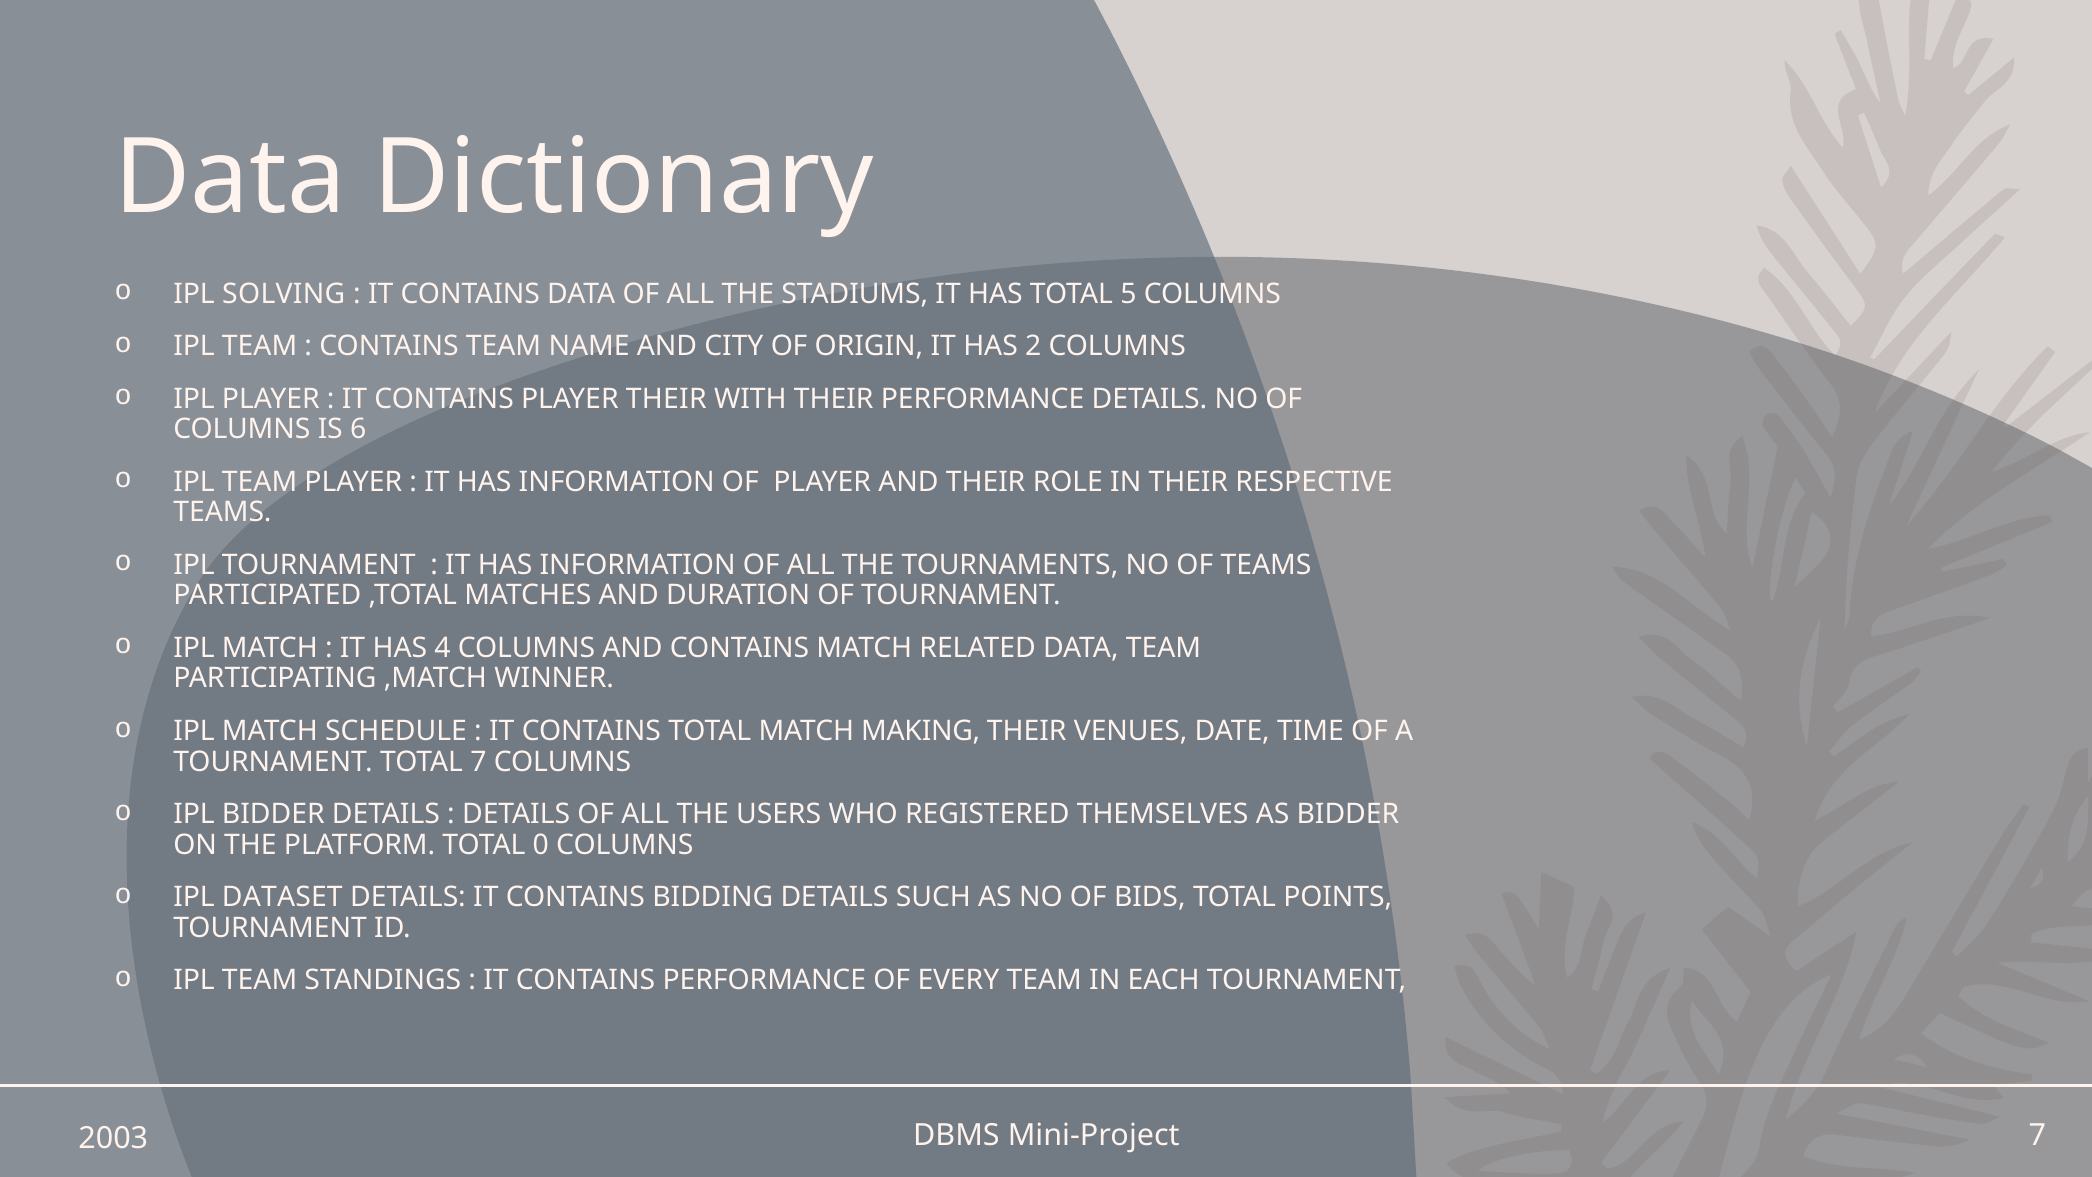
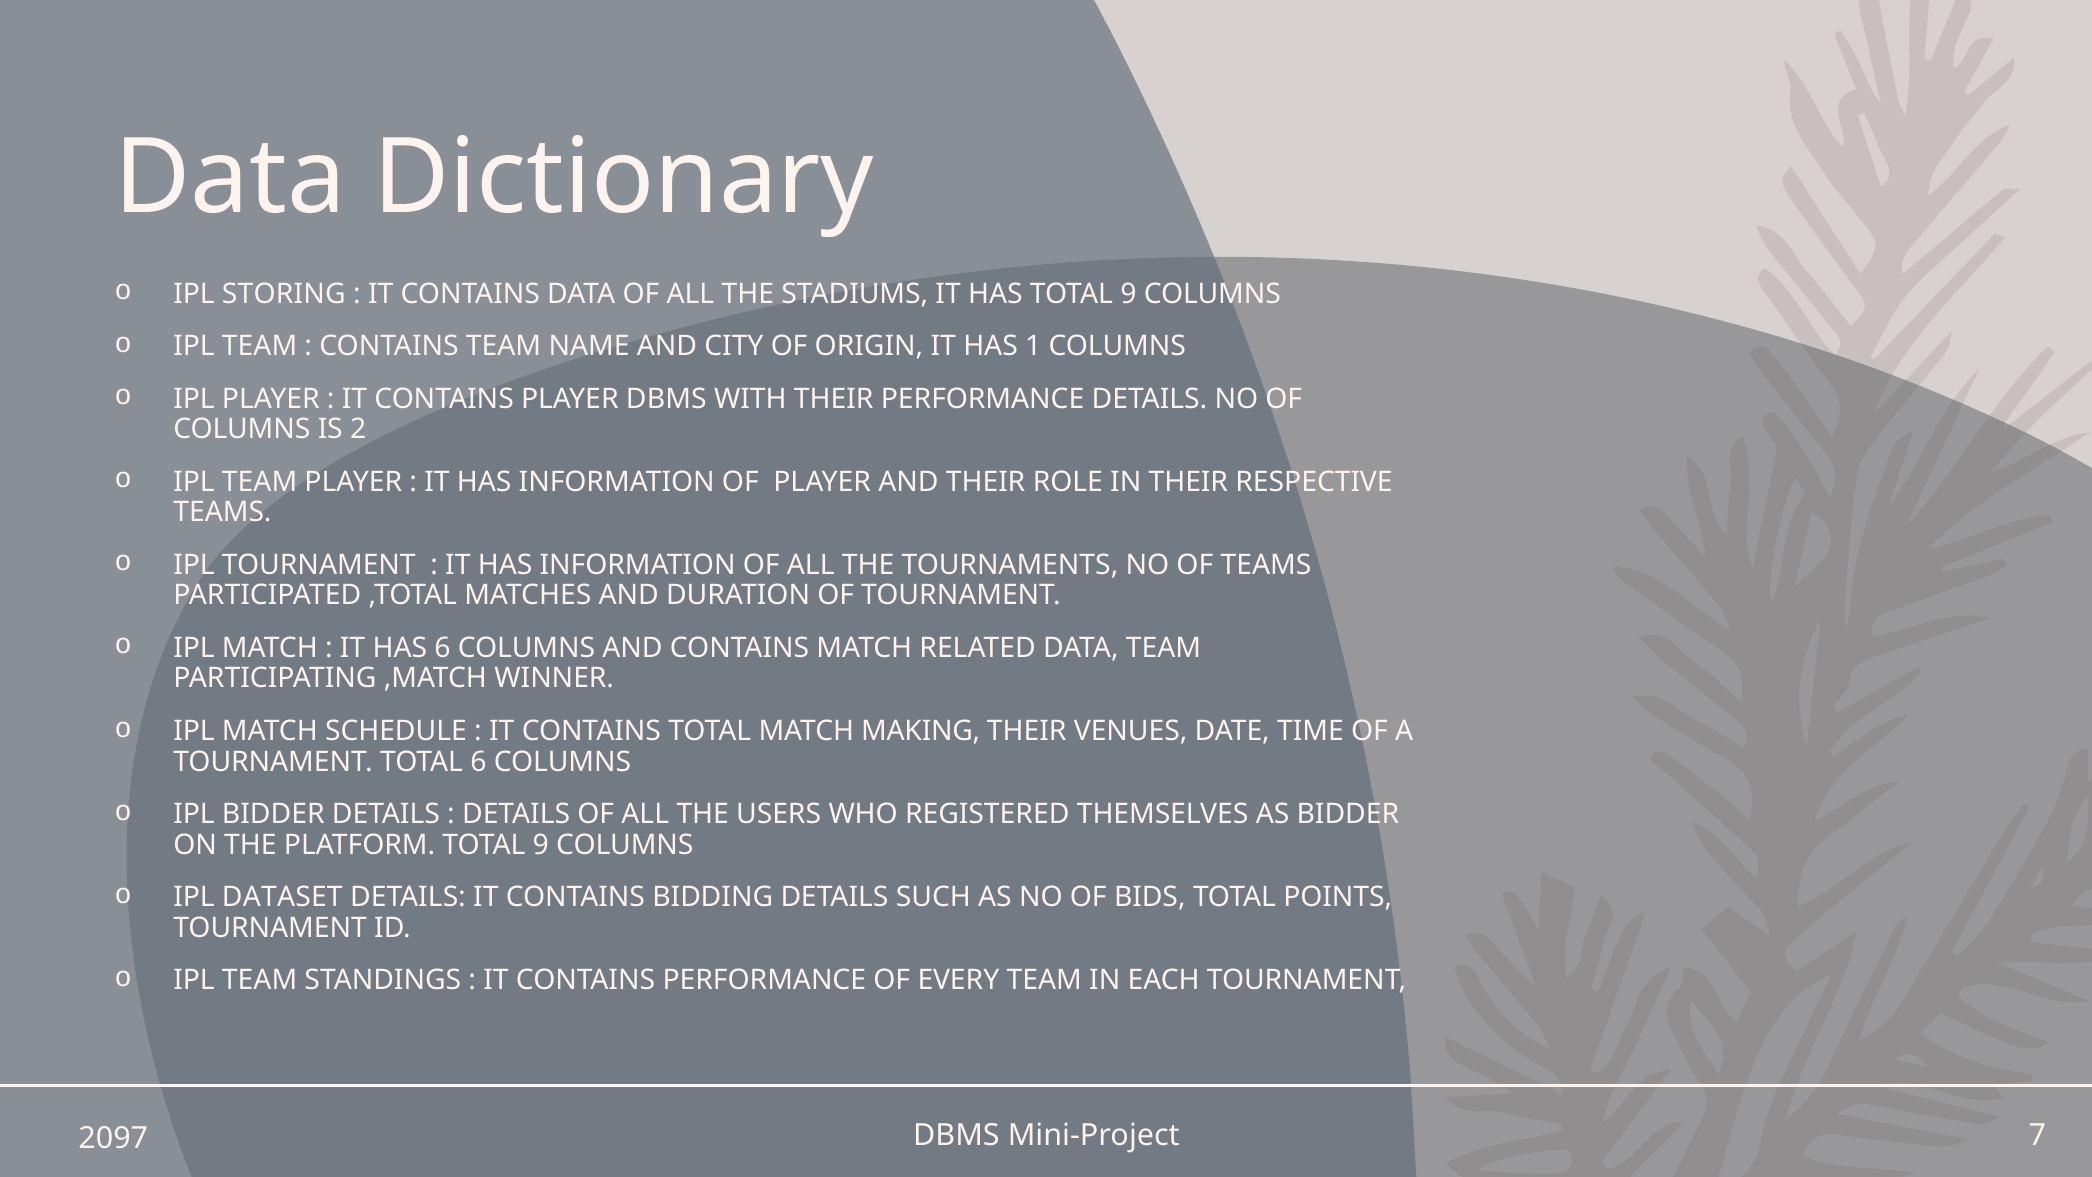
SOLVING: SOLVING -> STORING
HAS TOTAL 5: 5 -> 9
2: 2 -> 1
PLAYER THEIR: THEIR -> DBMS
6: 6 -> 2
HAS 4: 4 -> 6
TOTAL 7: 7 -> 6
PLATFORM TOTAL 0: 0 -> 9
2003: 2003 -> 2097
